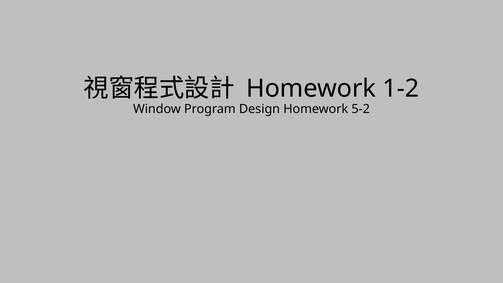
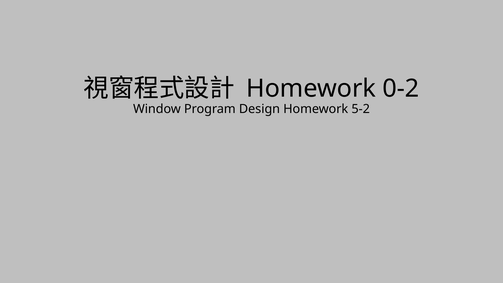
1-2: 1-2 -> 0-2
